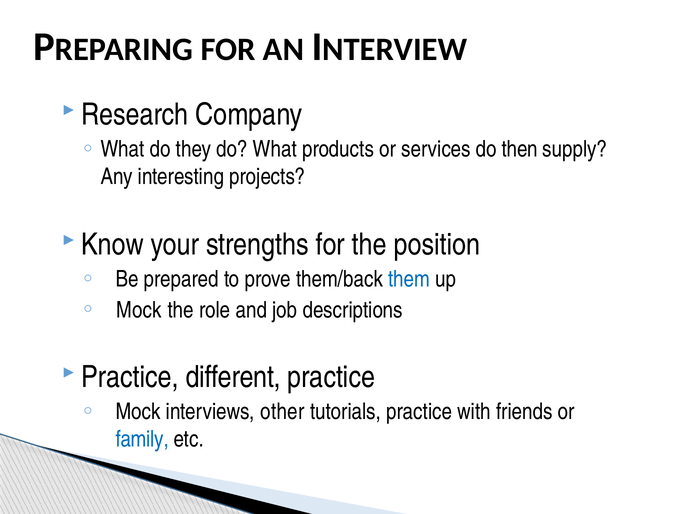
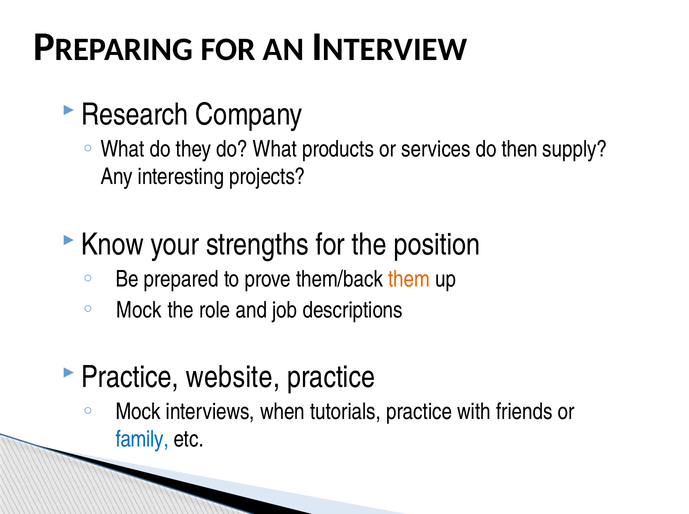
them colour: blue -> orange
different: different -> website
other: other -> when
